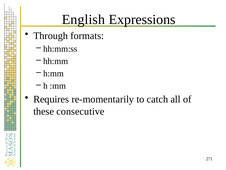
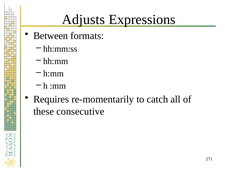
English: English -> Adjusts
Through: Through -> Between
